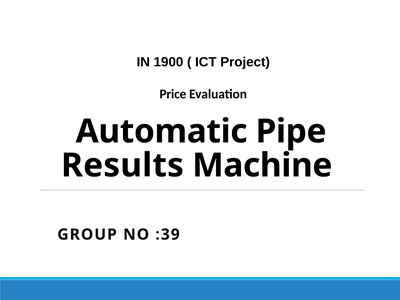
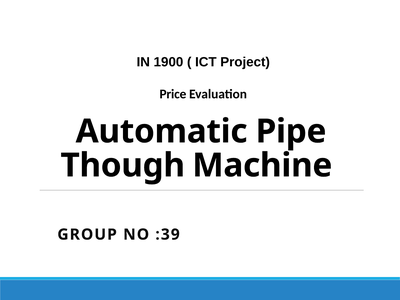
Results: Results -> Though
